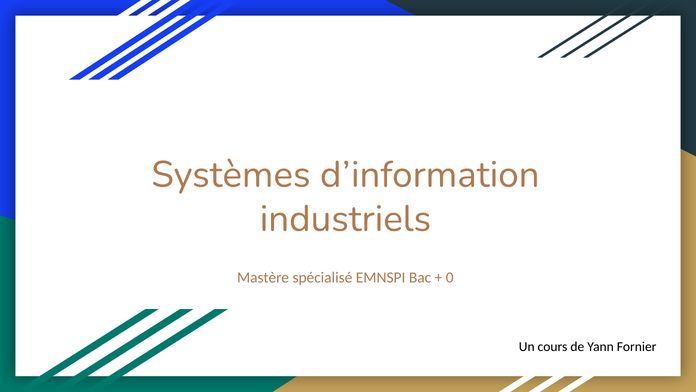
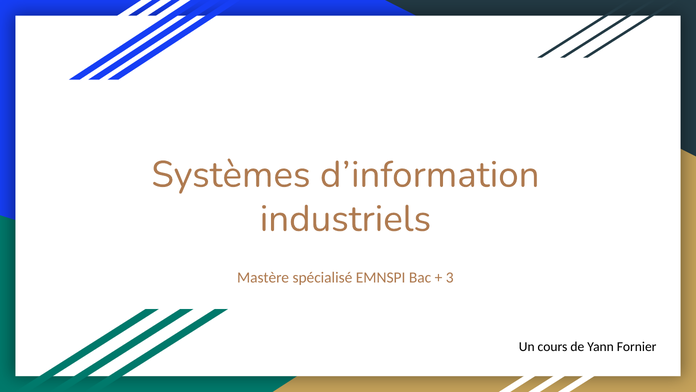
0: 0 -> 3
